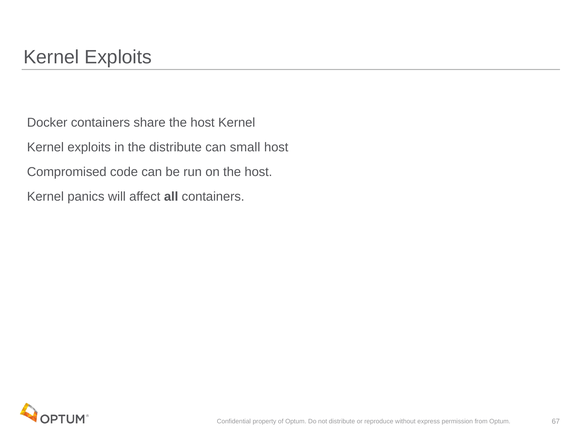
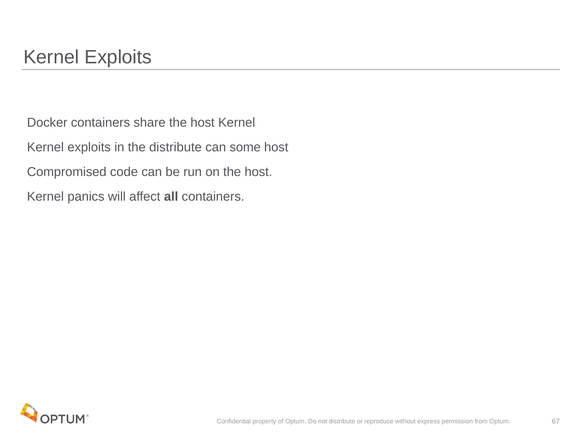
small: small -> some
